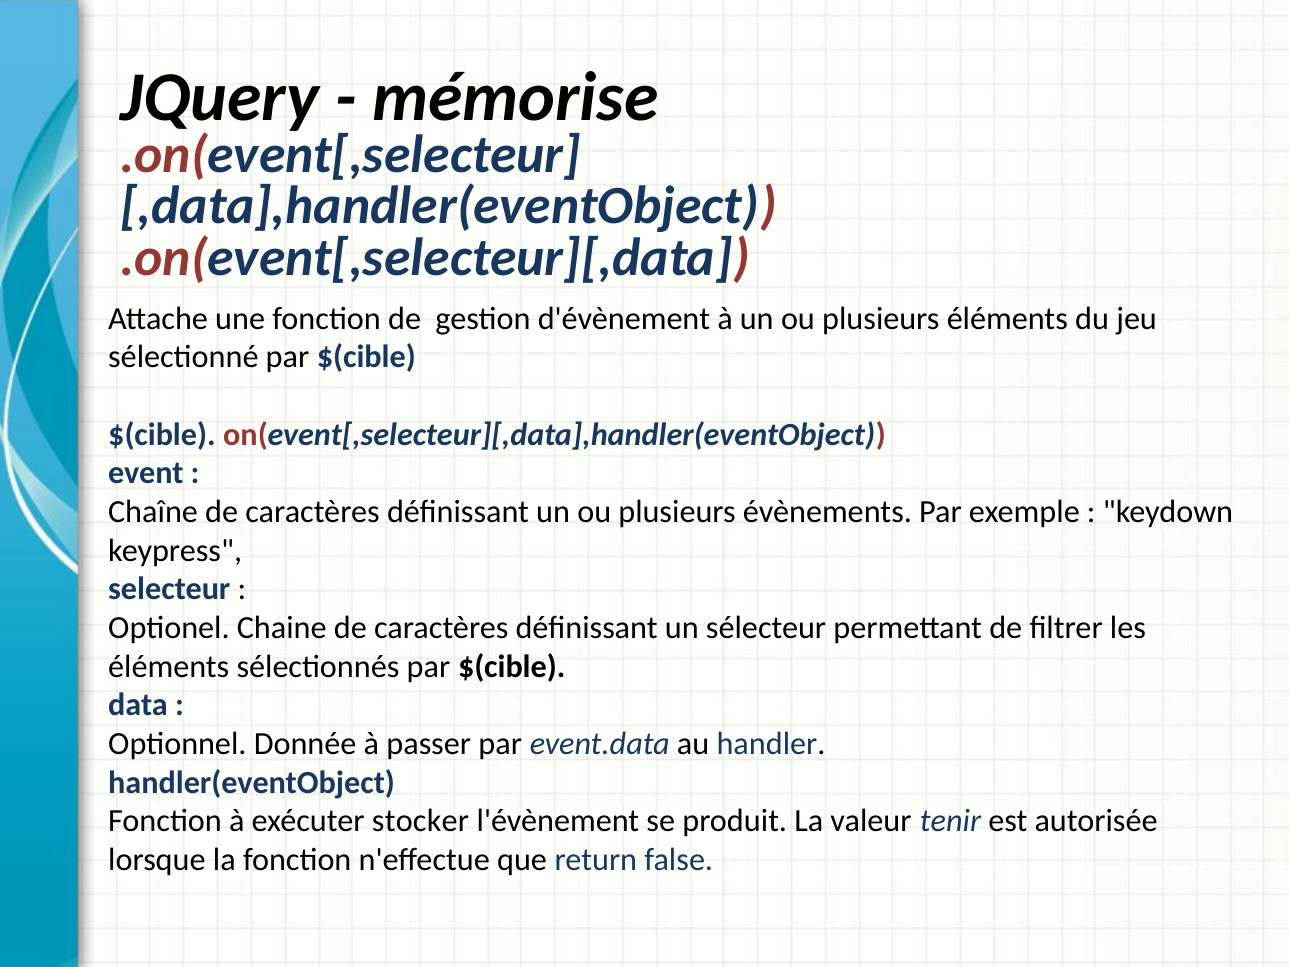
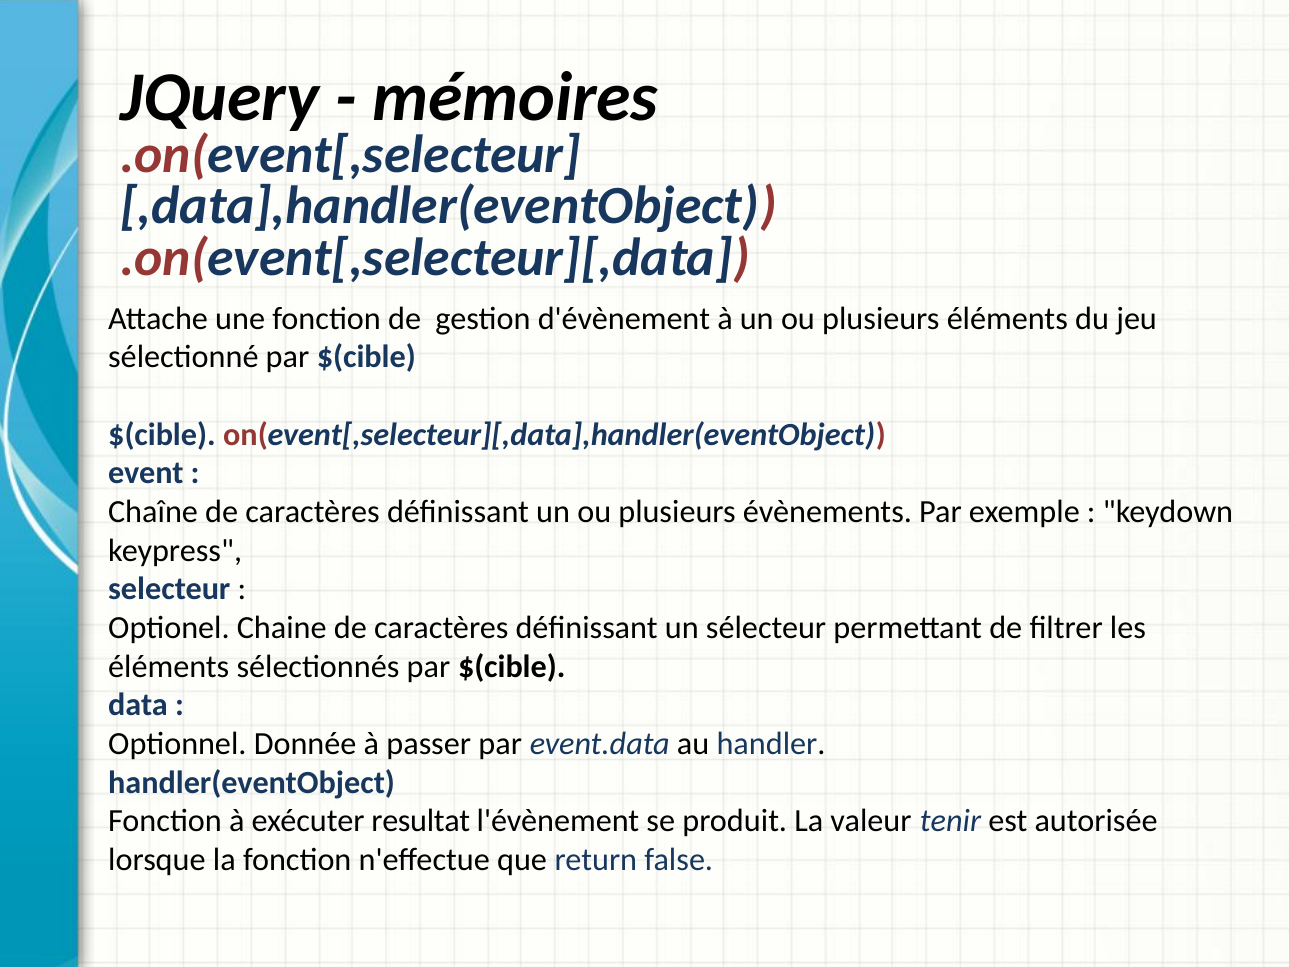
mémorise: mémorise -> mémoires
stocker: stocker -> resultat
